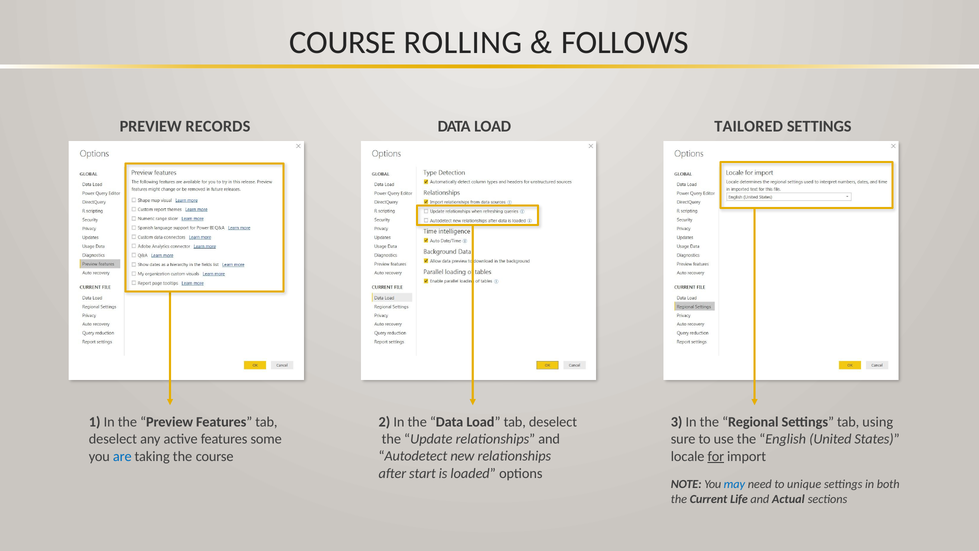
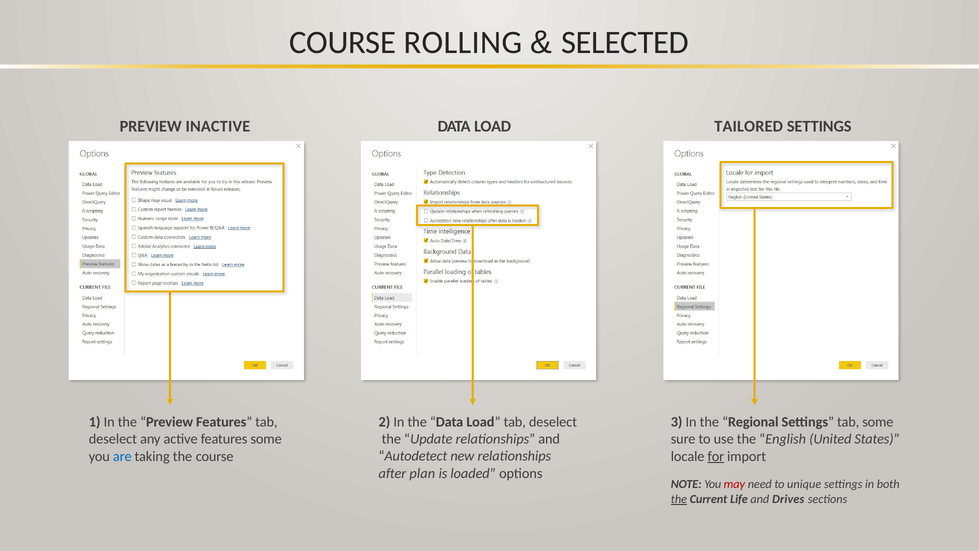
FOLLOWS: FOLLOWS -> SELECTED
RECORDS: RECORDS -> INACTIVE
tab using: using -> some
start: start -> plan
may colour: blue -> red
the at (679, 499) underline: none -> present
Actual: Actual -> Drives
